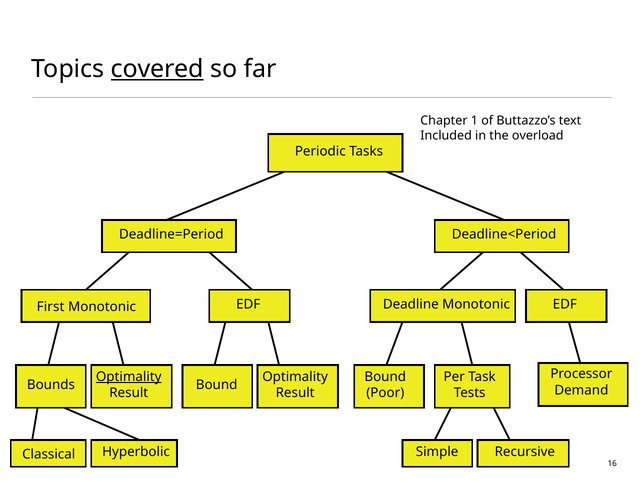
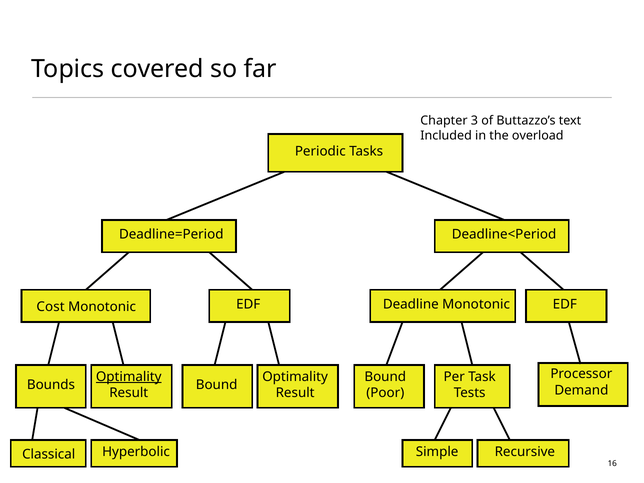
covered underline: present -> none
1: 1 -> 3
First: First -> Cost
